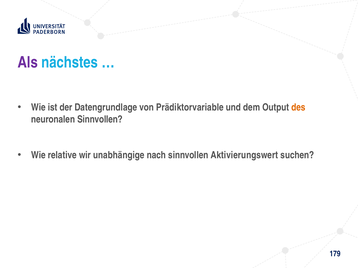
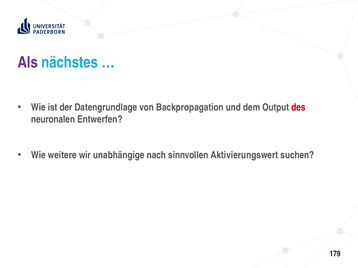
Prädiktorvariable: Prädiktorvariable -> Backpropagation
des colour: orange -> red
neuronalen Sinnvollen: Sinnvollen -> Entwerfen
relative: relative -> weitere
